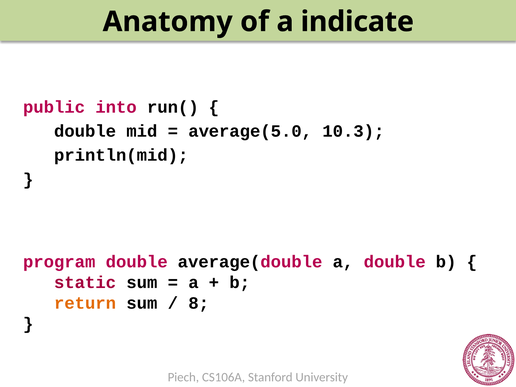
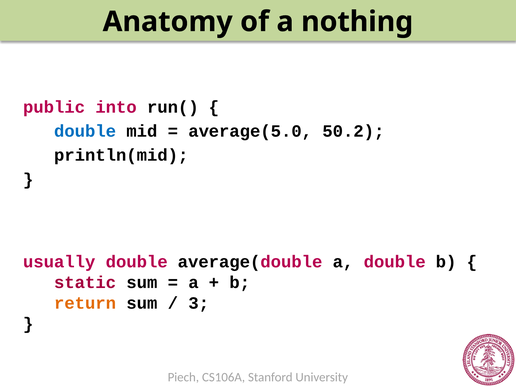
indicate: indicate -> nothing
double at (85, 131) colour: black -> blue
10.3: 10.3 -> 50.2
program: program -> usually
8: 8 -> 3
